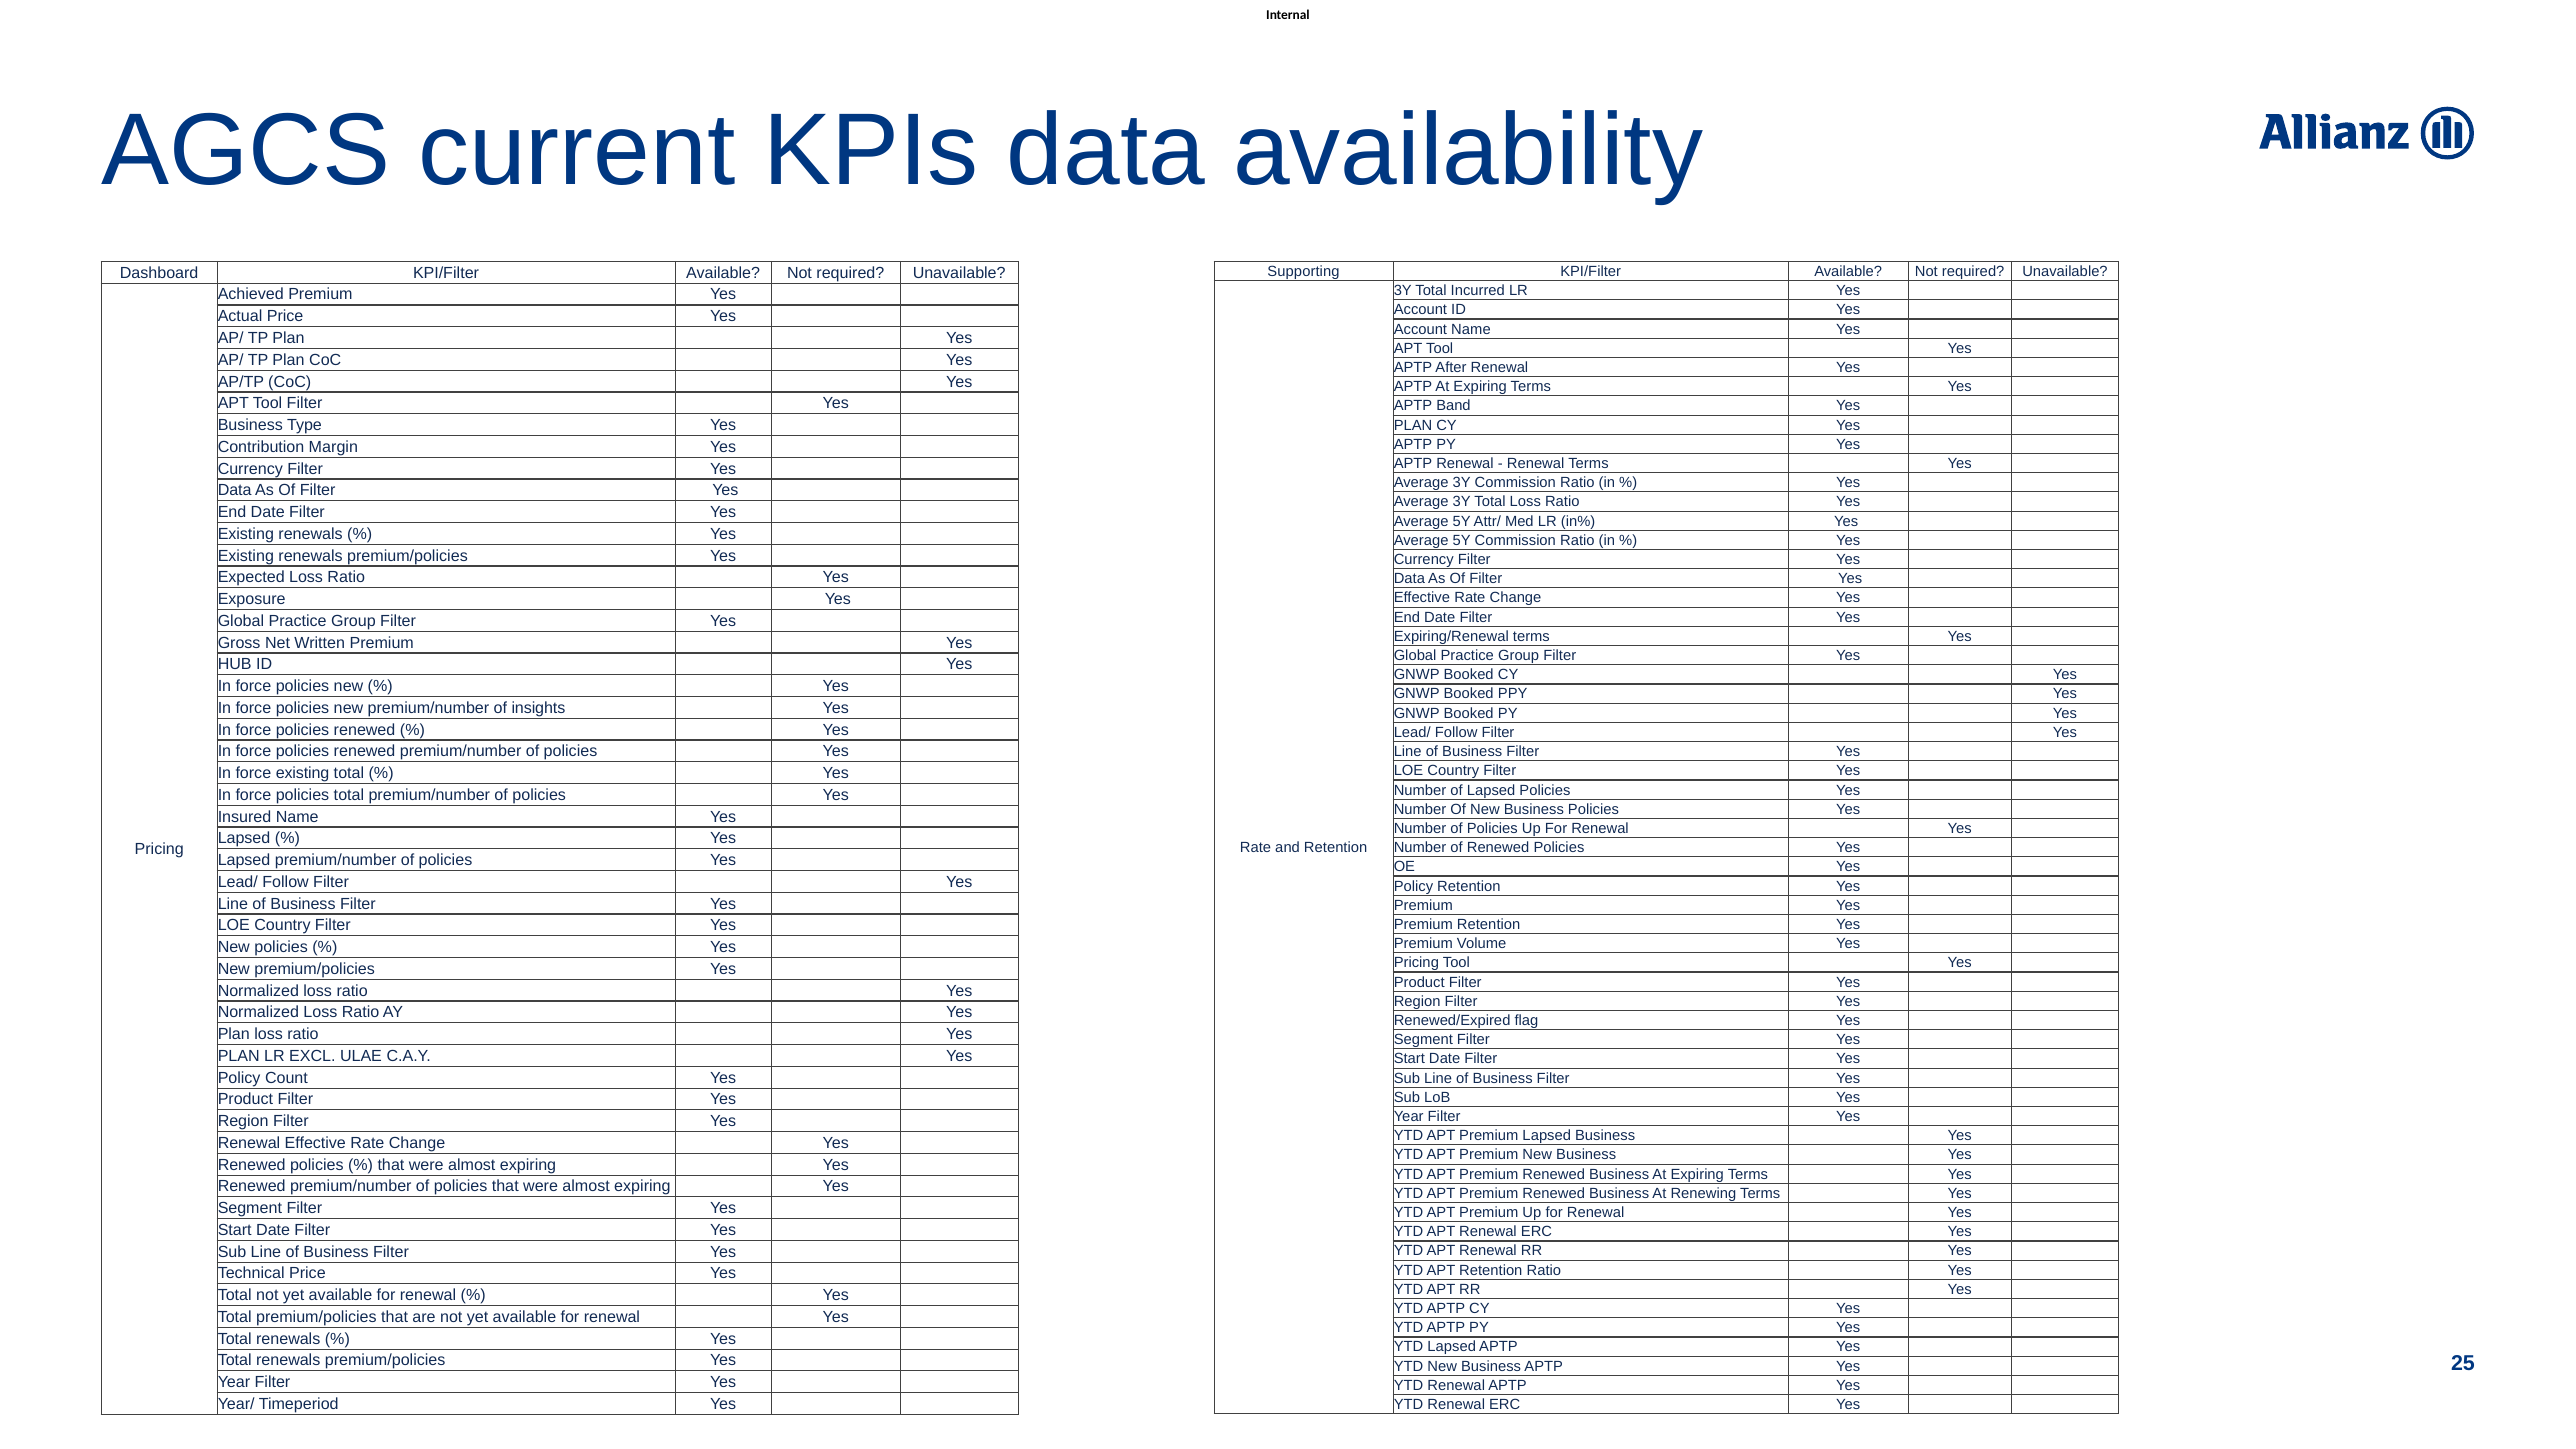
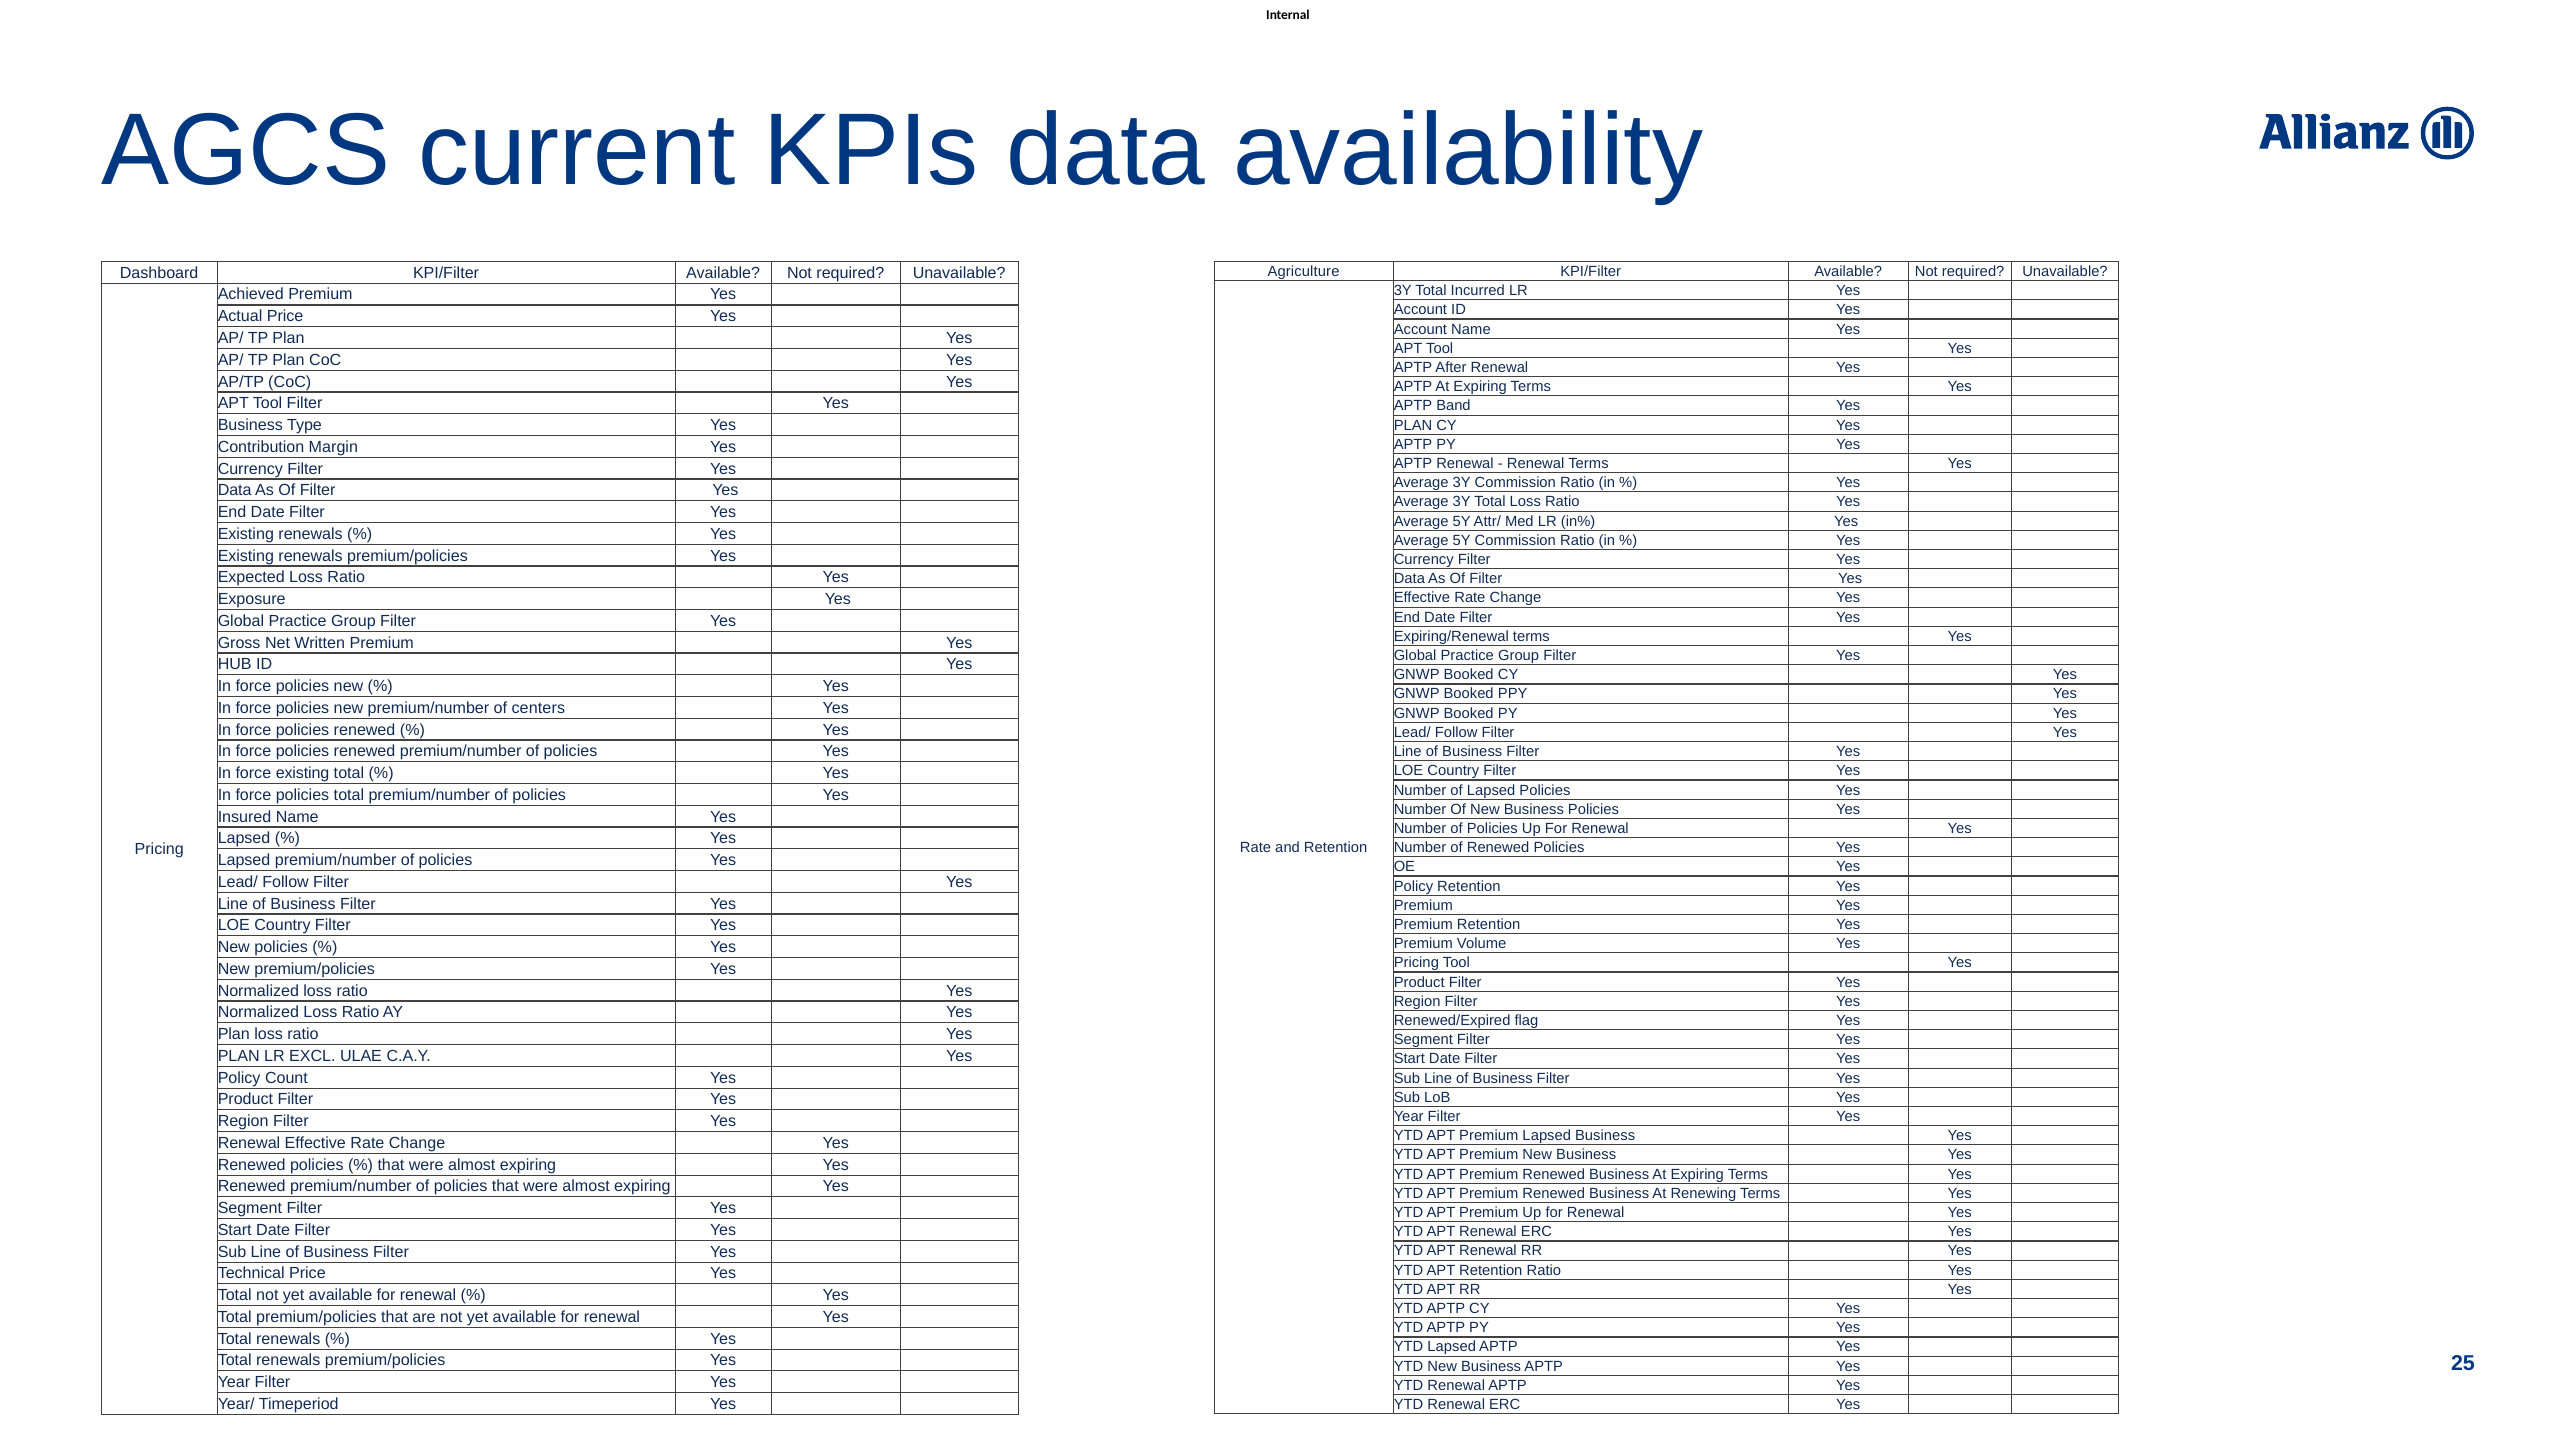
Supporting: Supporting -> Agriculture
insights: insights -> centers
